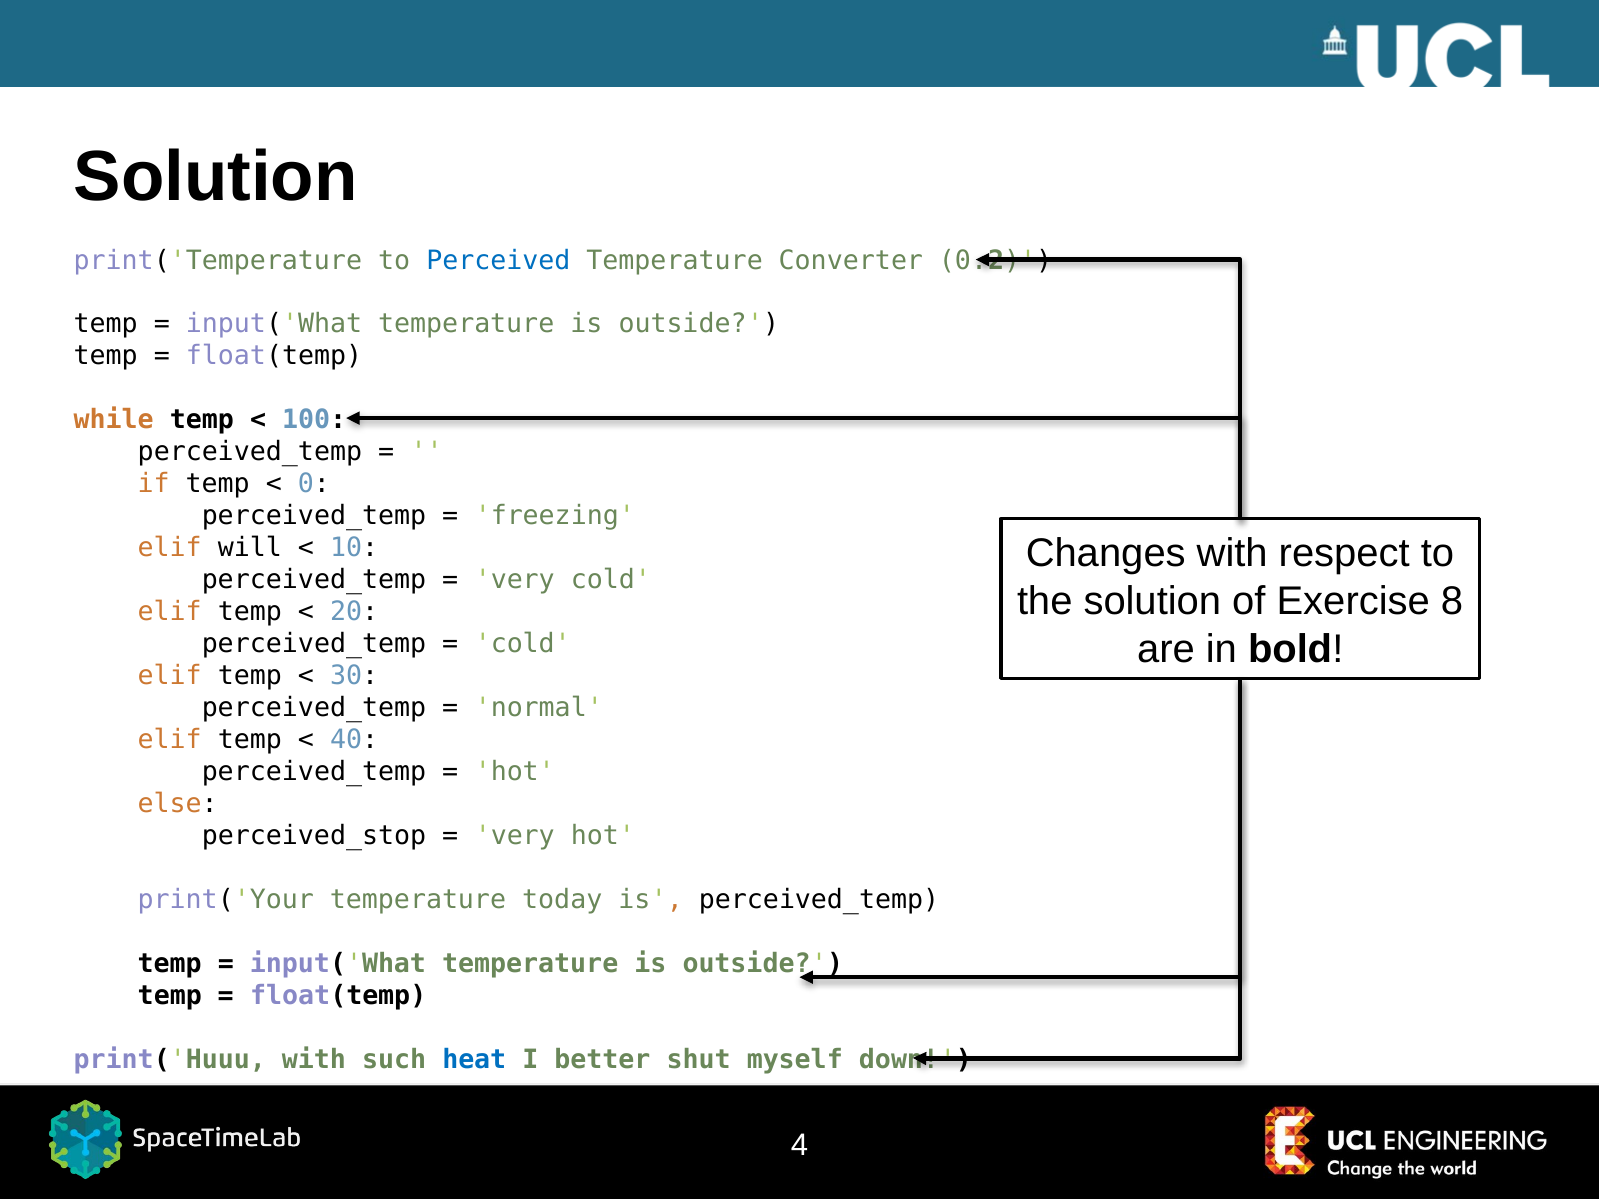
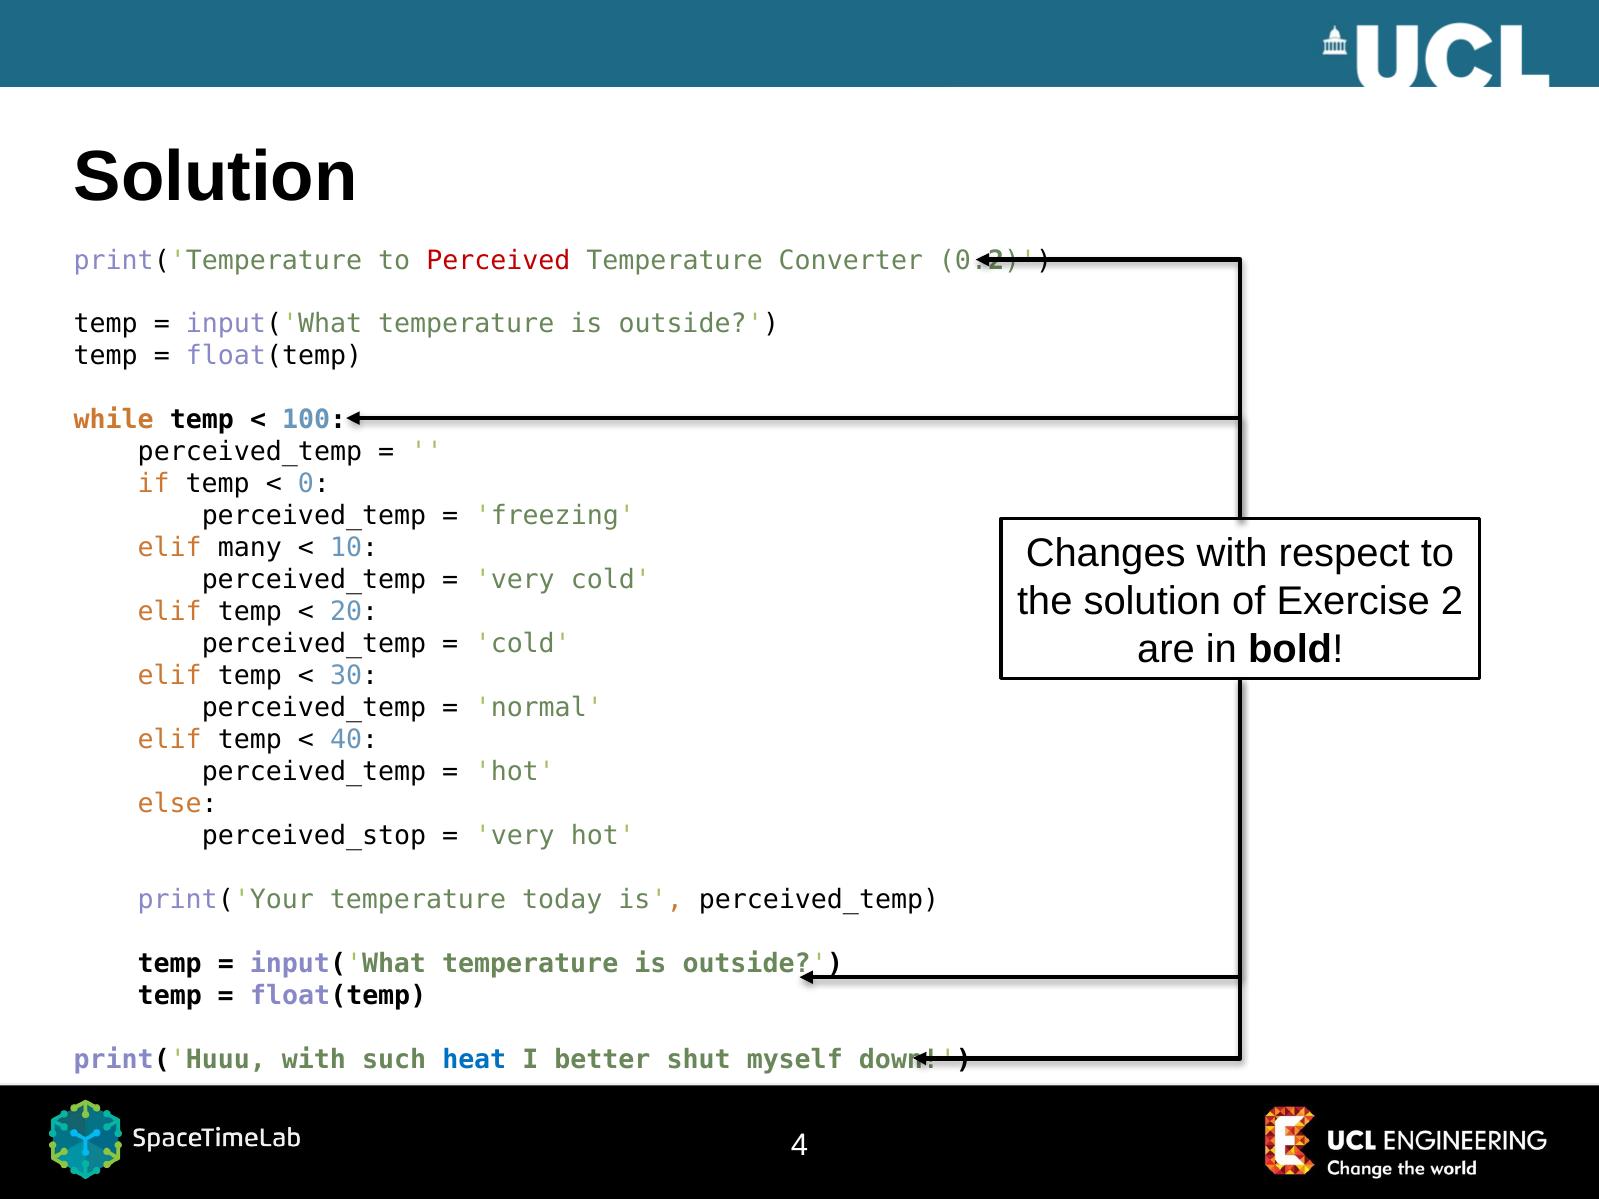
Perceived colour: blue -> red
will: will -> many
8: 8 -> 2
